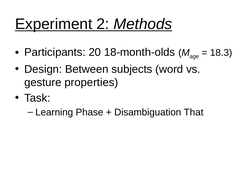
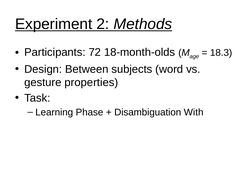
20: 20 -> 72
That: That -> With
